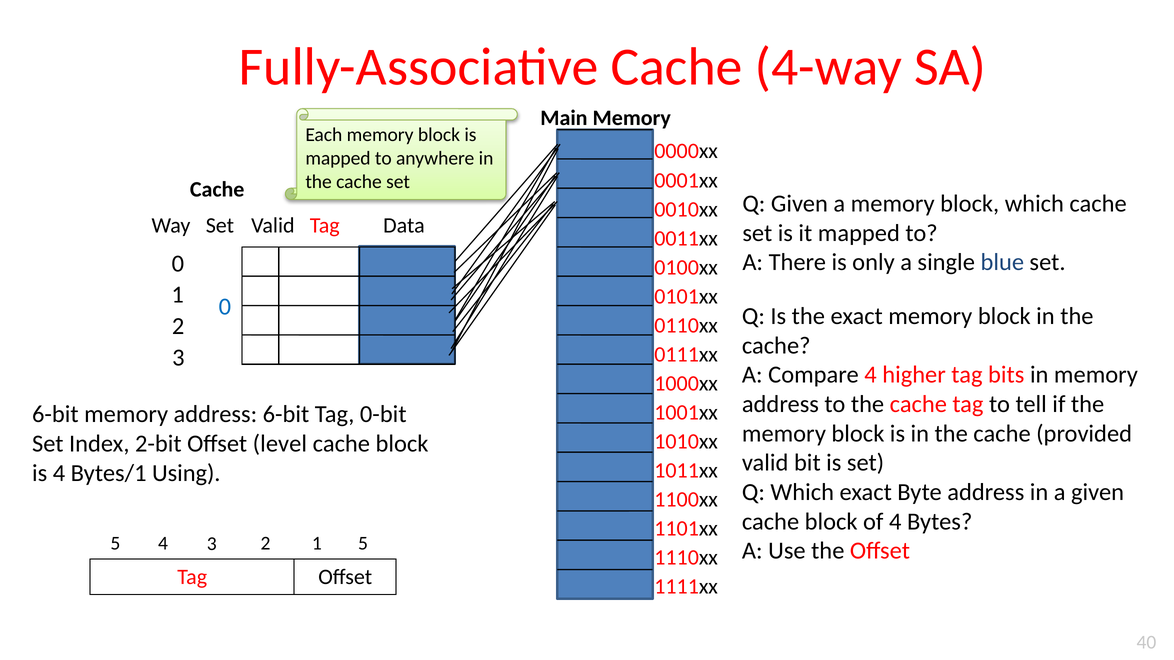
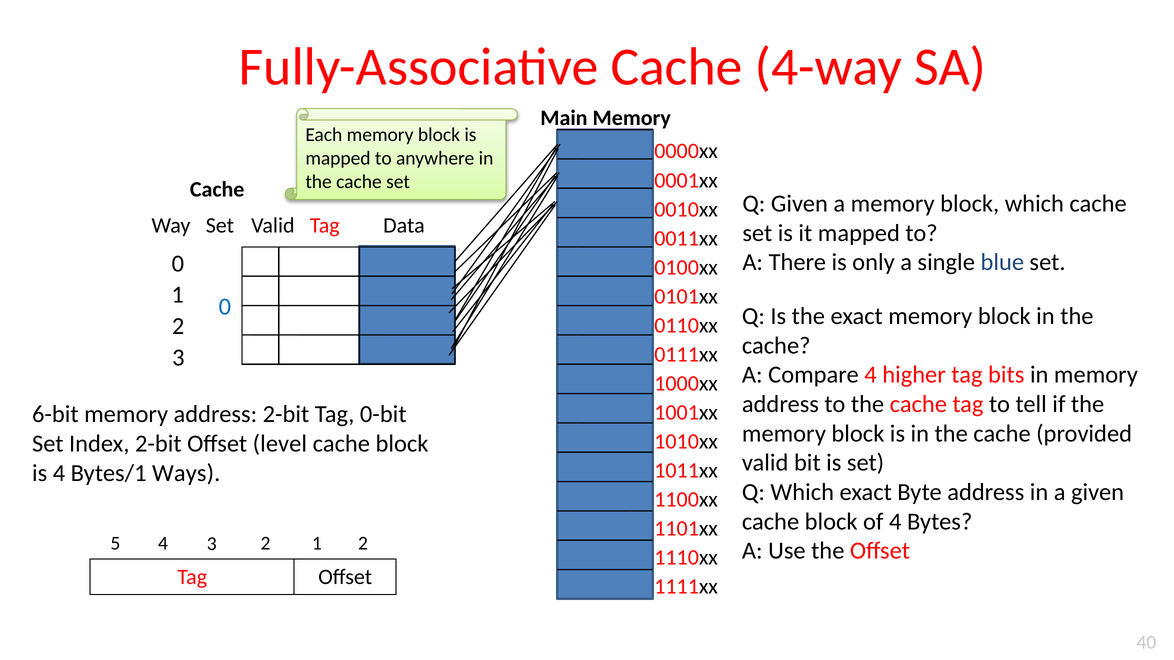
address 6-bit: 6-bit -> 2-bit
Using: Using -> Ways
1 5: 5 -> 2
